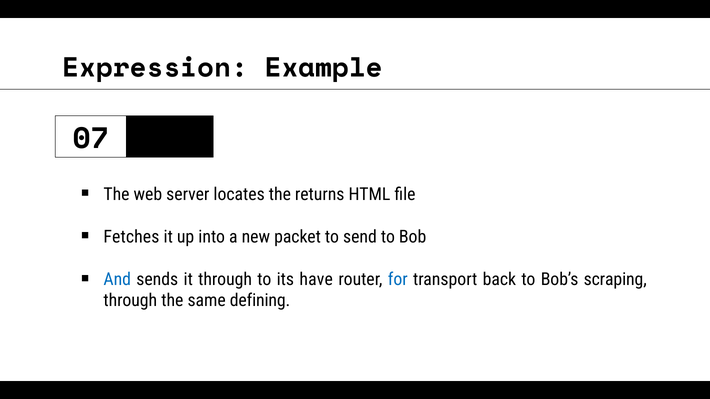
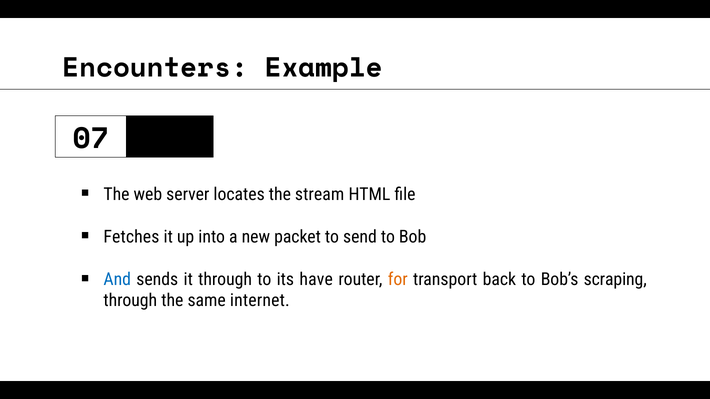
Expression: Expression -> Encounters
returns: returns -> stream
for colour: blue -> orange
defining: defining -> internet
